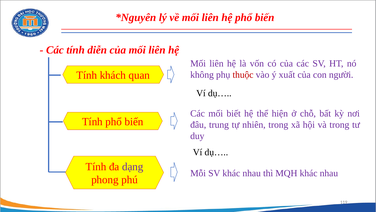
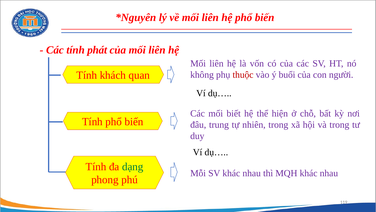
diễn: diễn -> phát
xuất: xuất -> buổi
dạng colour: purple -> green
